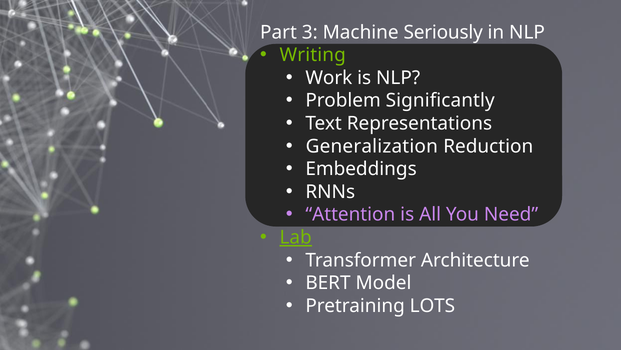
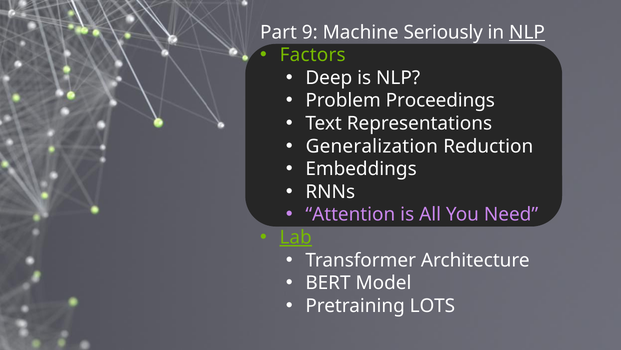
3: 3 -> 9
NLP at (527, 32) underline: none -> present
Writing: Writing -> Factors
Work: Work -> Deep
Significantly: Significantly -> Proceedings
